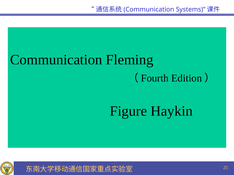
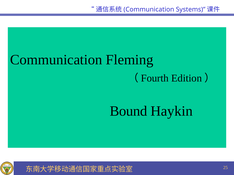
Figure: Figure -> Bound
